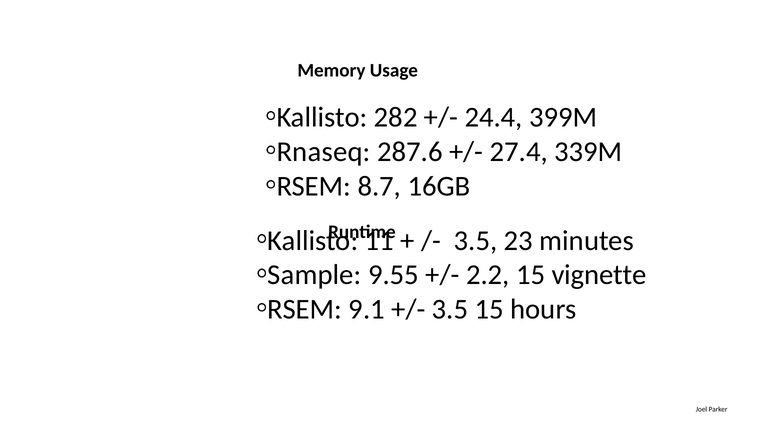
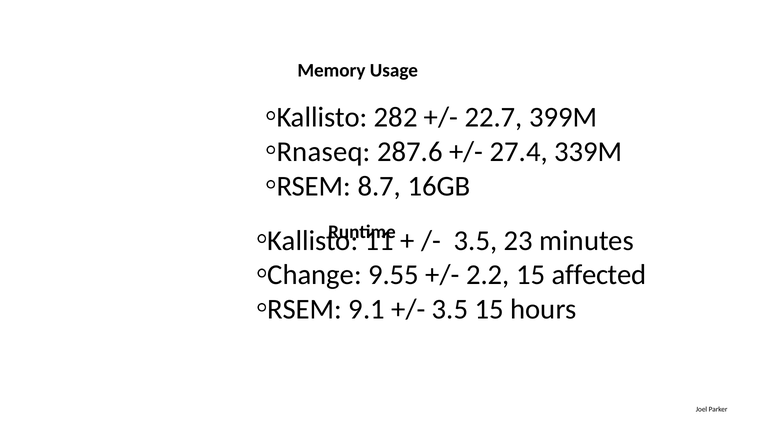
24.4: 24.4 -> 22.7
Sample: Sample -> Change
vignette: vignette -> affected
